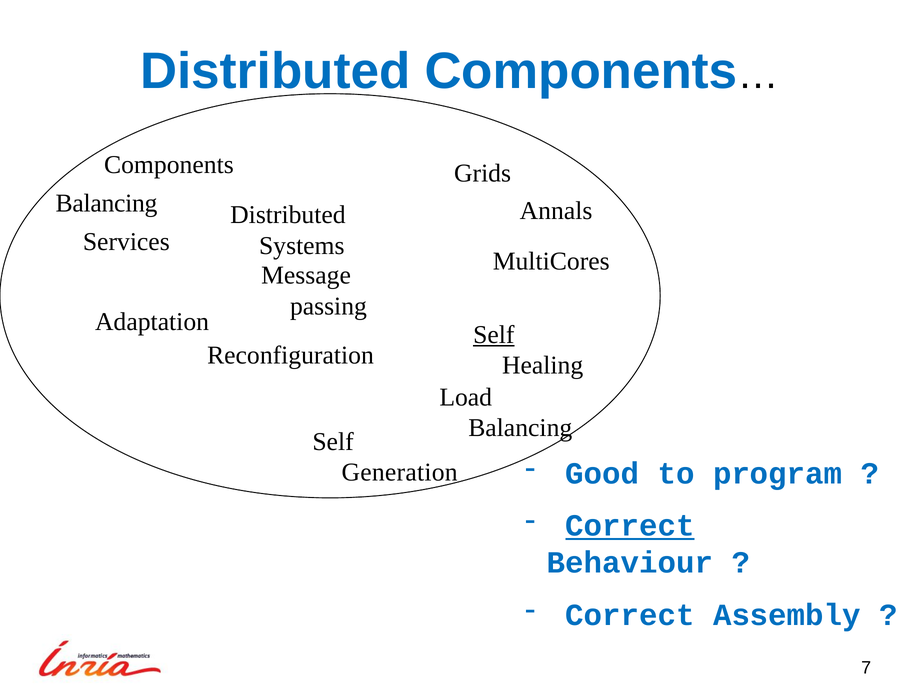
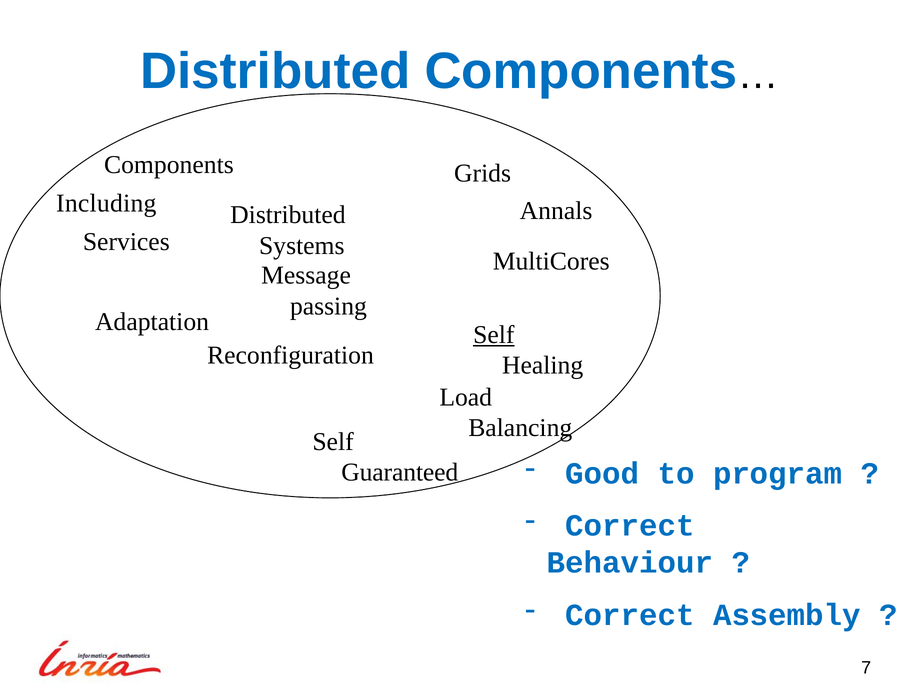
Balancing at (107, 203): Balancing -> Including
Generation: Generation -> Guaranteed
Correct at (630, 526) underline: present -> none
